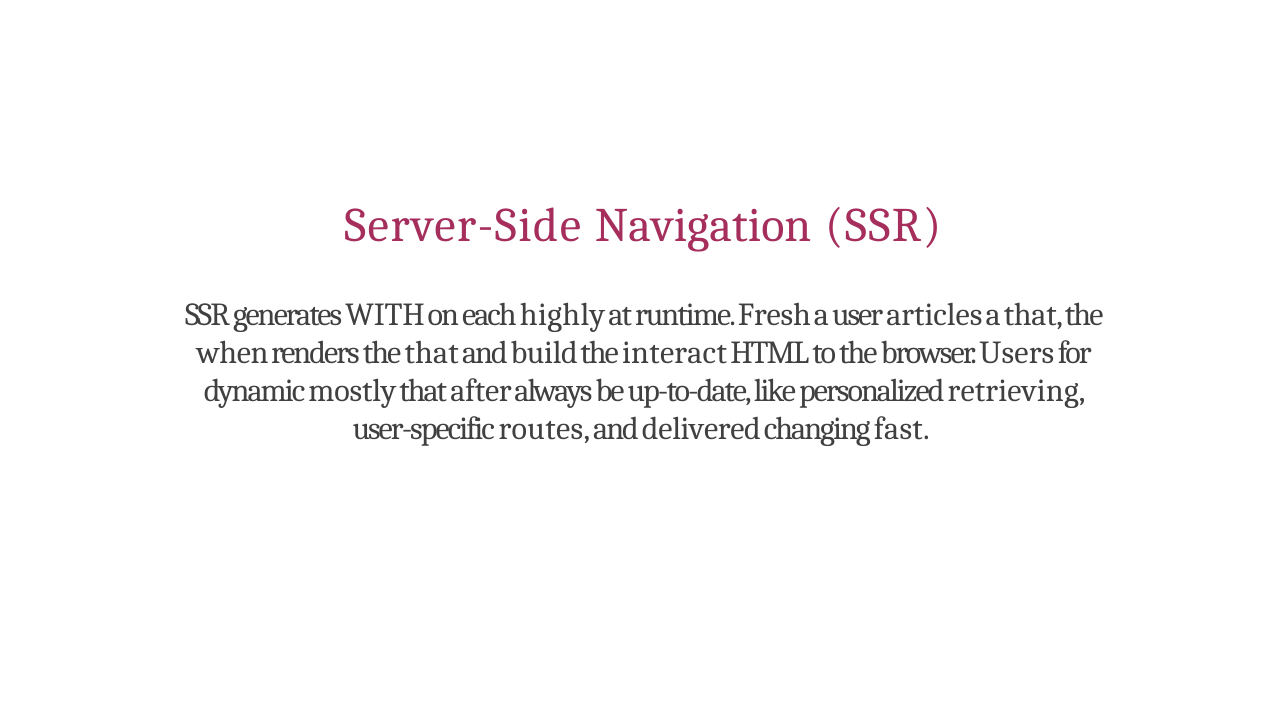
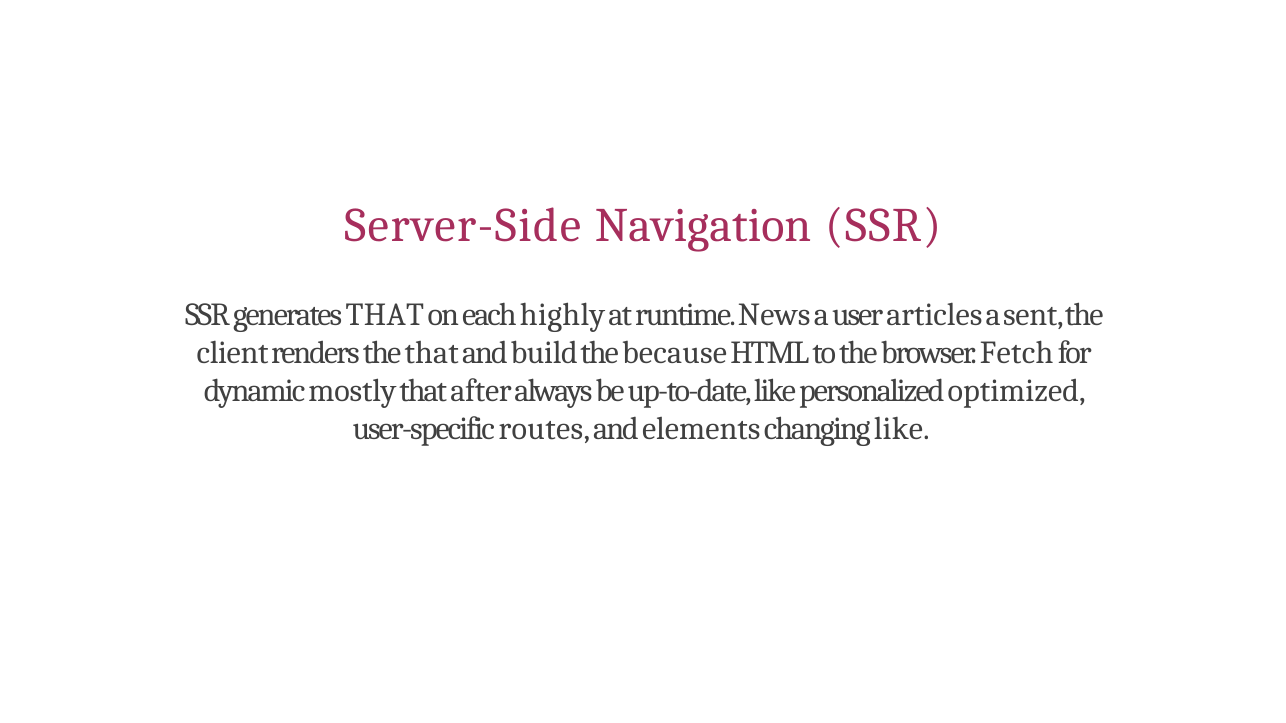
generates WITH: WITH -> THAT
Fresh: Fresh -> News
a that: that -> sent
when: when -> client
interact: interact -> because
Users: Users -> Fetch
retrieving: retrieving -> optimized
delivered: delivered -> elements
changing fast: fast -> like
